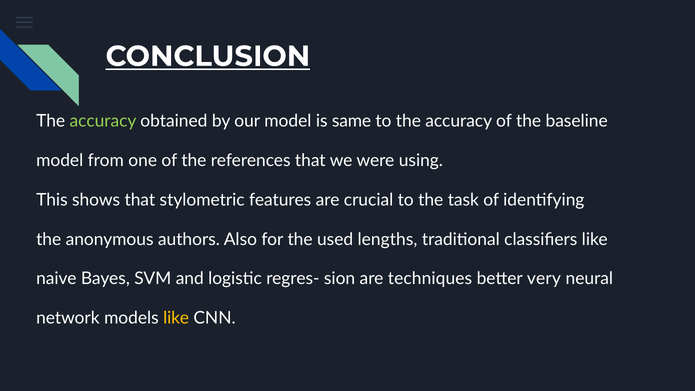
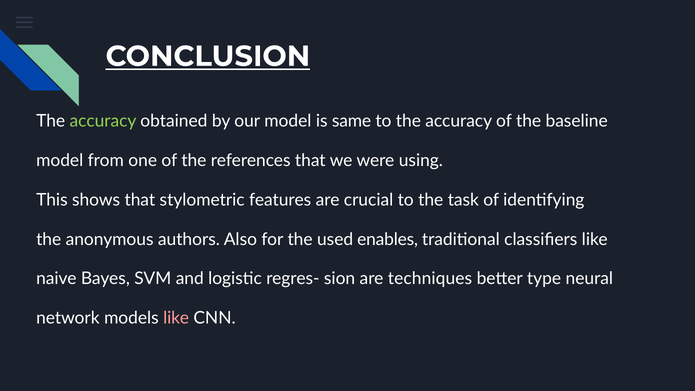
lengths: lengths -> enables
very: very -> type
like at (176, 318) colour: yellow -> pink
